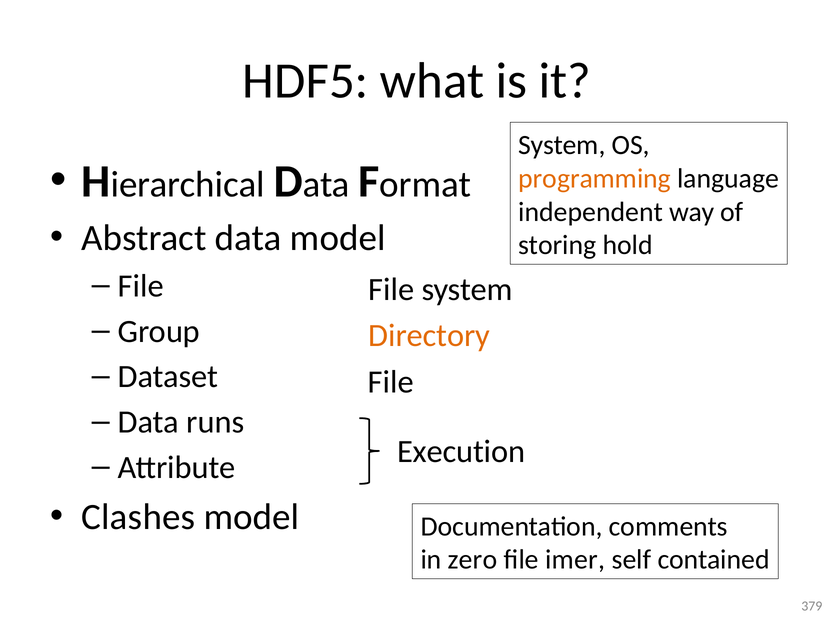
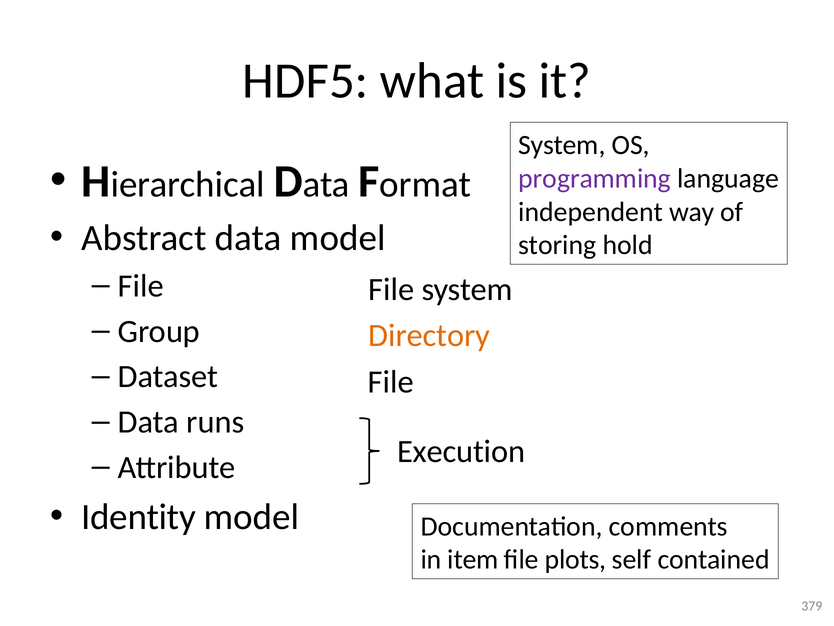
programming colour: orange -> purple
Clashes: Clashes -> Identity
zero: zero -> item
imer: imer -> plots
